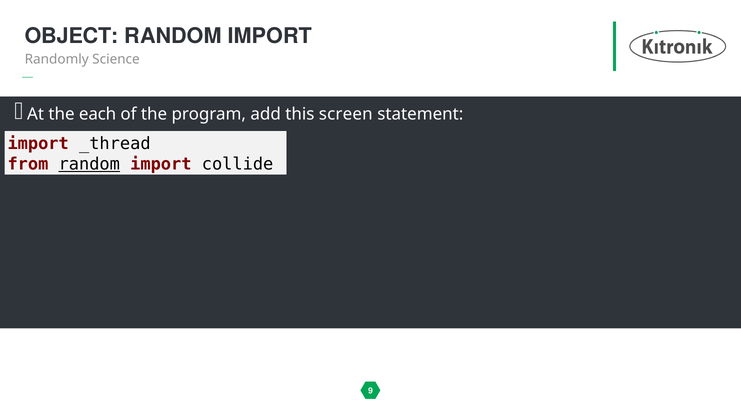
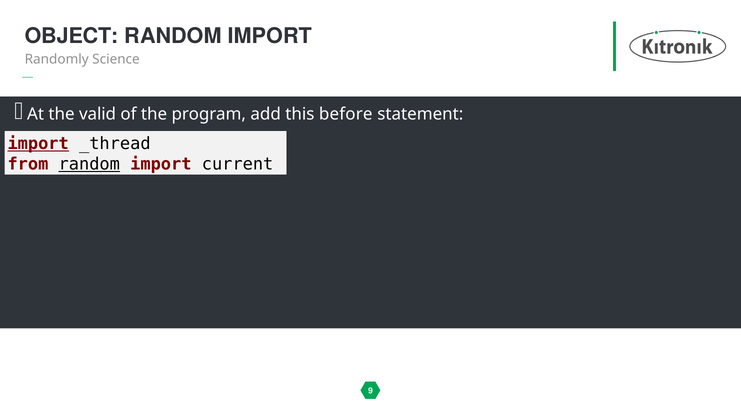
each: each -> valid
screen: screen -> before
import at (38, 144) underline: none -> present
collide: collide -> current
